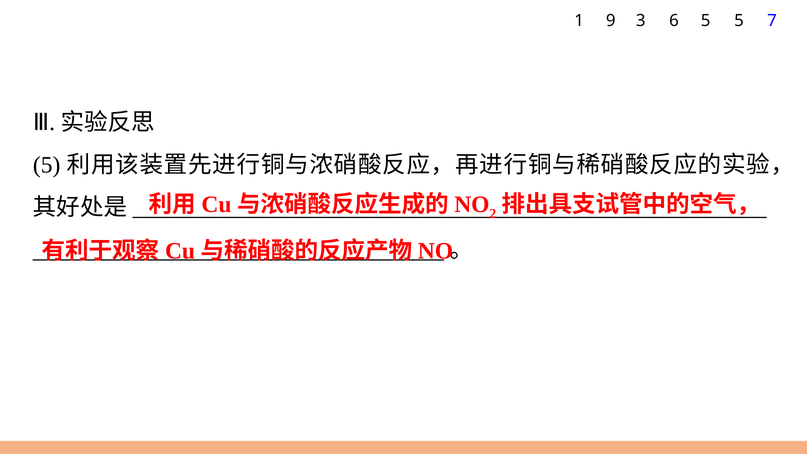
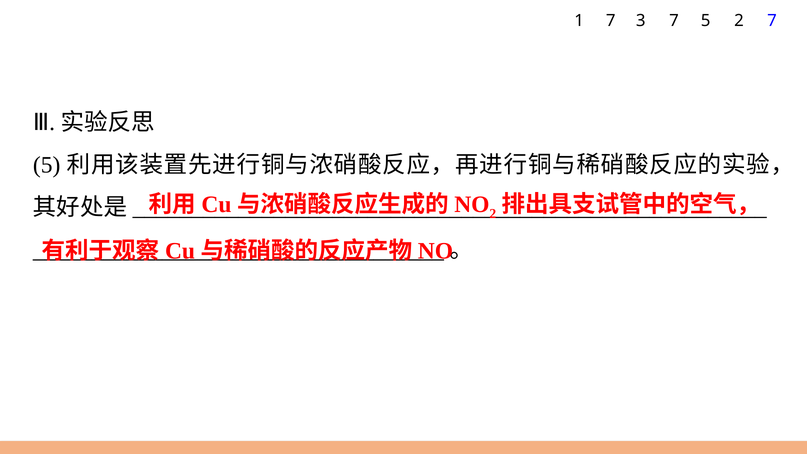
1 9: 9 -> 7
3 6: 6 -> 7
5 5: 5 -> 2
